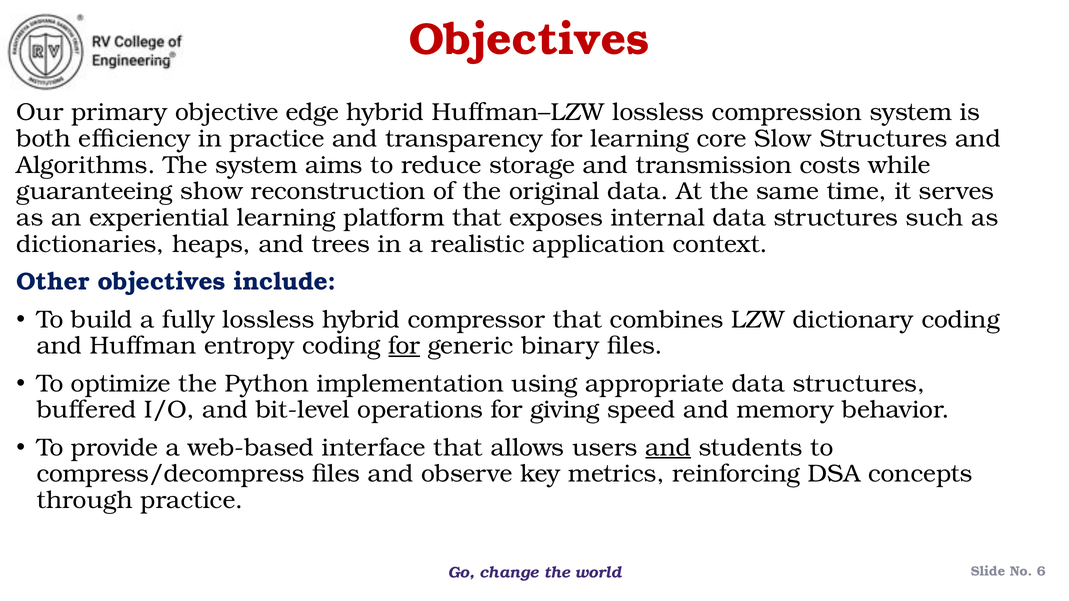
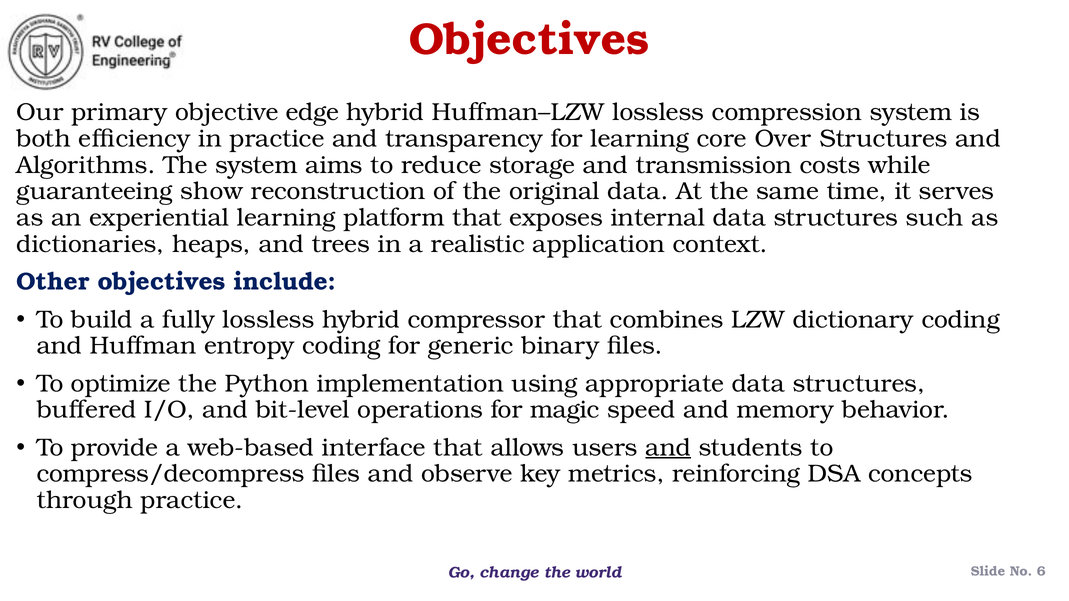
Slow: Slow -> Over
for at (404, 346) underline: present -> none
giving: giving -> magic
